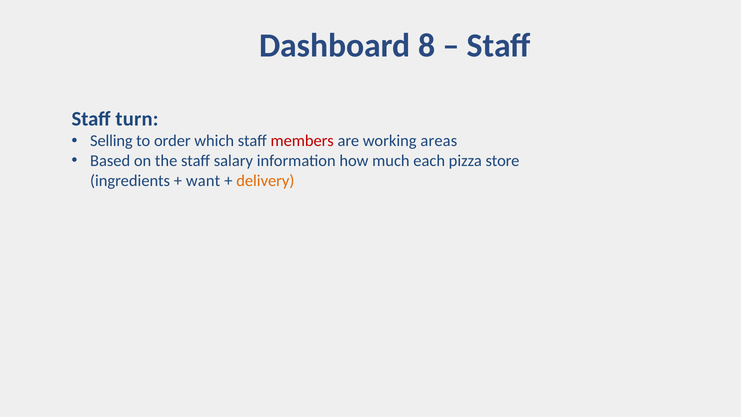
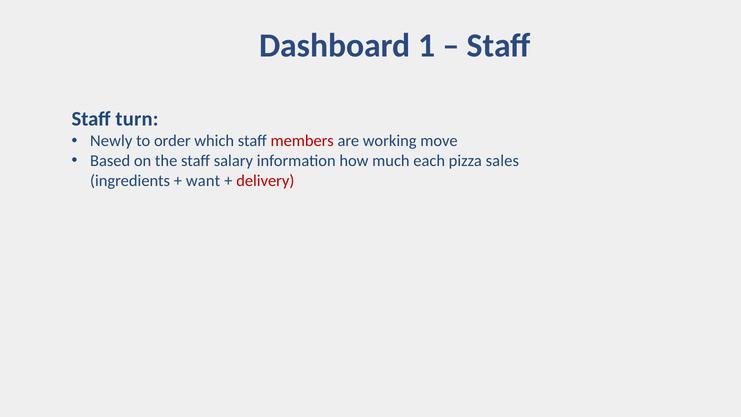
8: 8 -> 1
Selling: Selling -> Newly
areas: areas -> move
store: store -> sales
delivery colour: orange -> red
